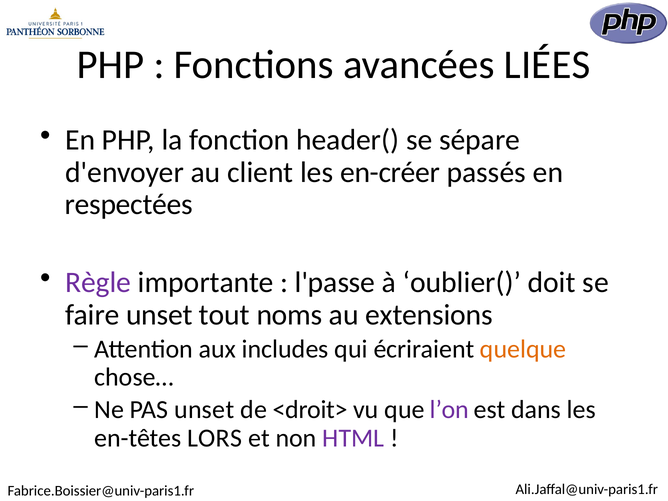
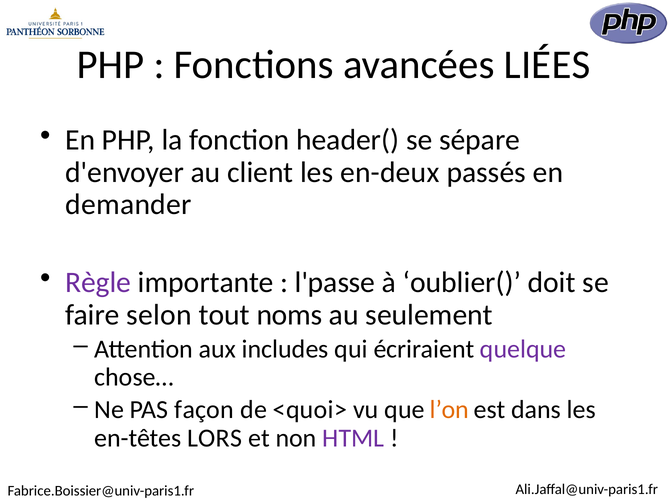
en-créer: en-créer -> en-deux
respectées: respectées -> demander
faire unset: unset -> selon
extensions: extensions -> seulement
quelque colour: orange -> purple
PAS unset: unset -> façon
<droit>: <droit> -> <quoi>
l’on colour: purple -> orange
